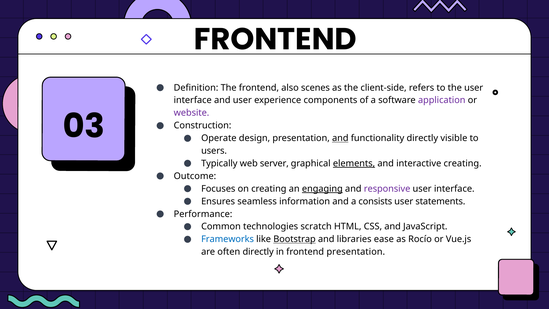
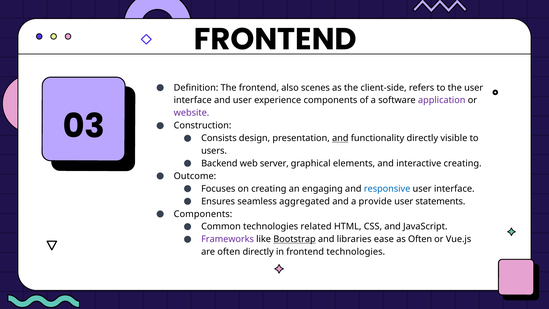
Operate: Operate -> Consists
Typically: Typically -> Backend
elements underline: present -> none
engaging underline: present -> none
responsive colour: purple -> blue
information: information -> aggregated
consists: consists -> provide
Performance at (203, 214): Performance -> Components
scratch: scratch -> related
Frameworks colour: blue -> purple
as Rocío: Rocío -> Often
frontend presentation: presentation -> technologies
